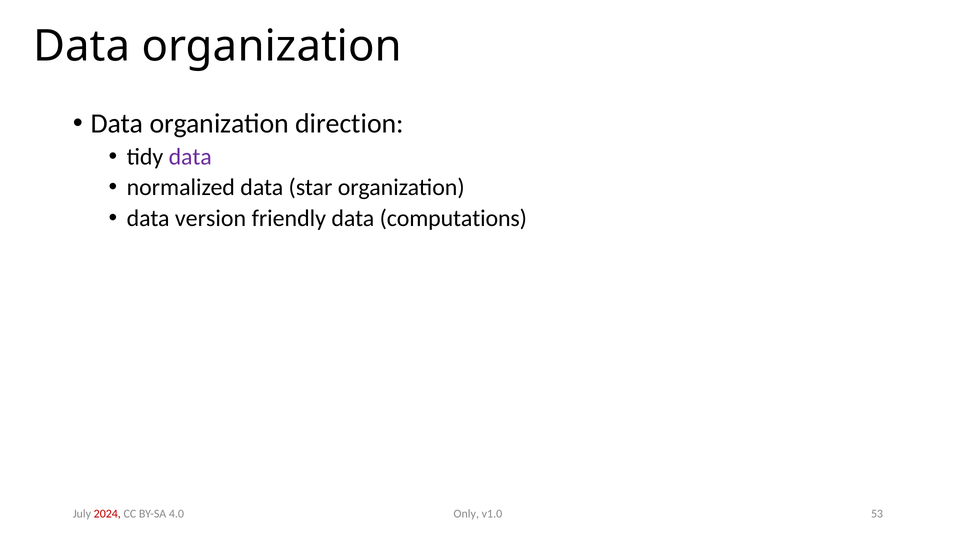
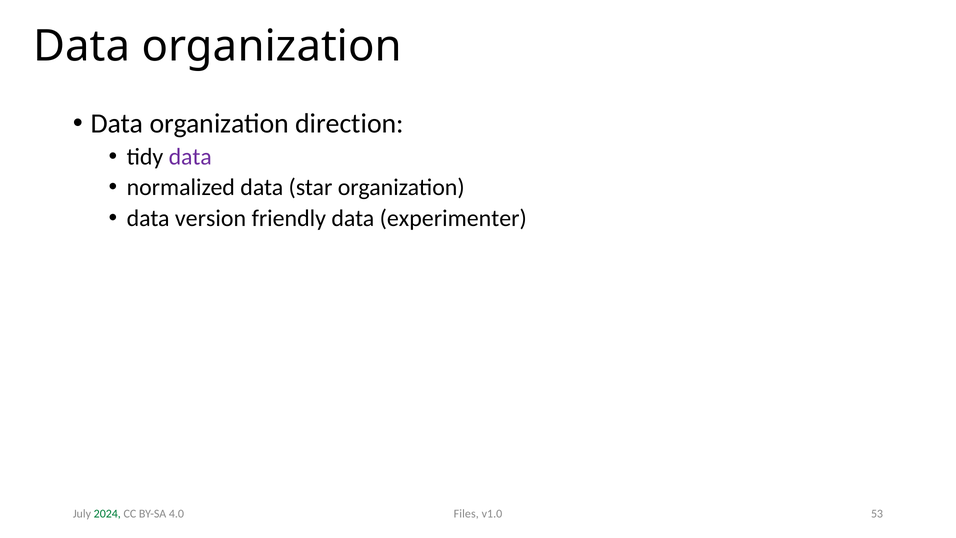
computations: computations -> experimenter
Only: Only -> Files
2024 colour: red -> green
